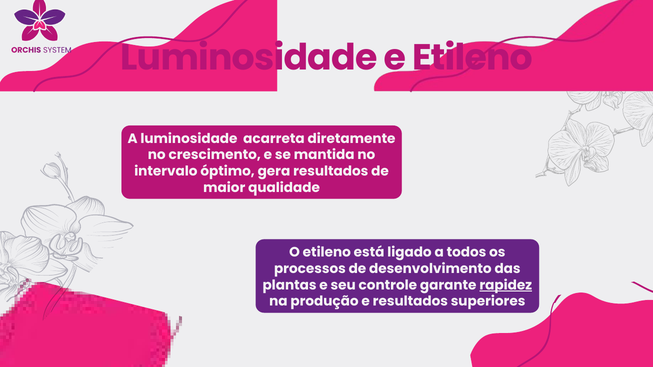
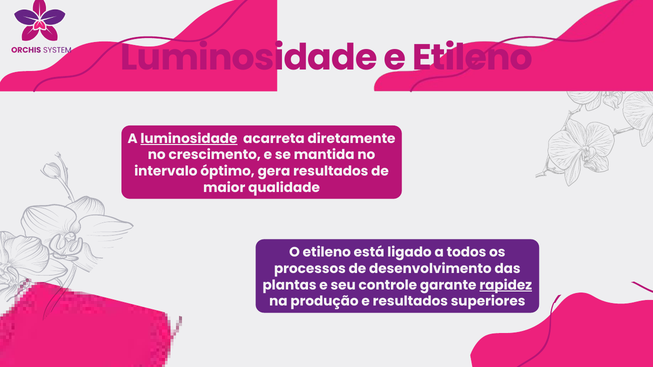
luminosidade at (189, 139) underline: none -> present
